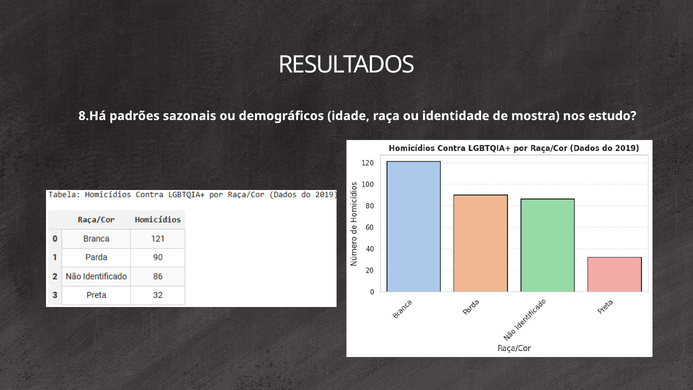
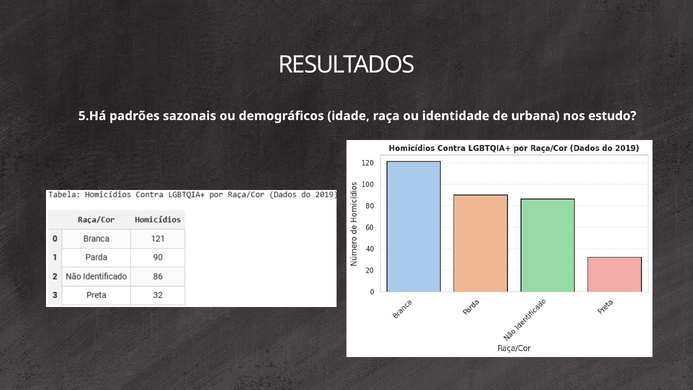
8.Há: 8.Há -> 5.Há
mostra: mostra -> urbana
